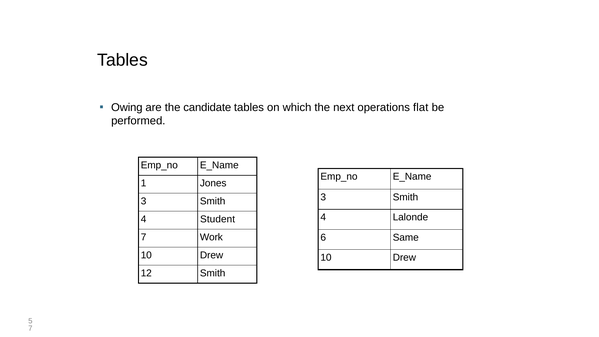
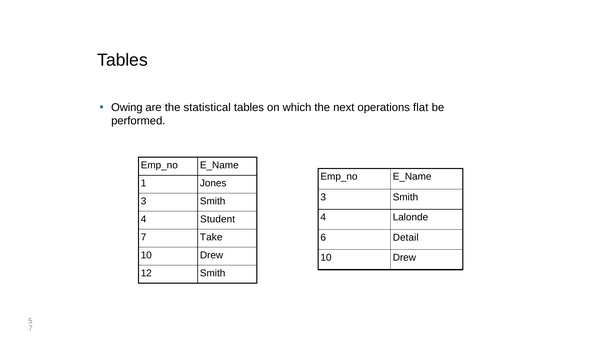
candidate: candidate -> statistical
Work: Work -> Take
Same: Same -> Detail
